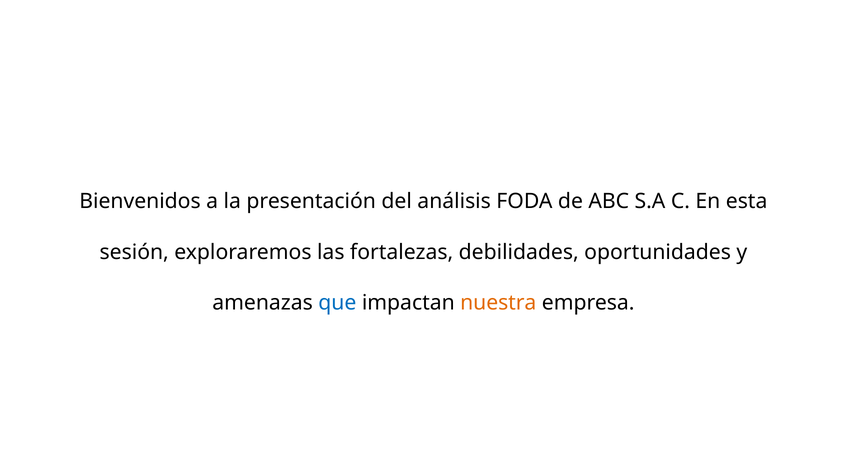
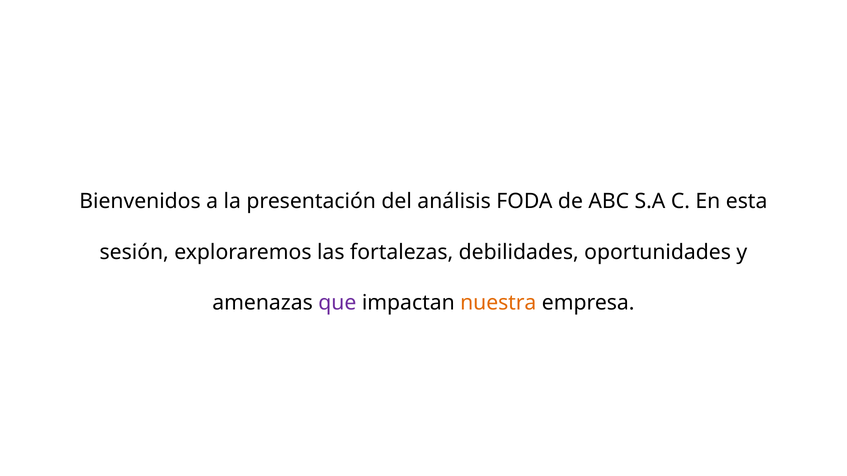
que colour: blue -> purple
